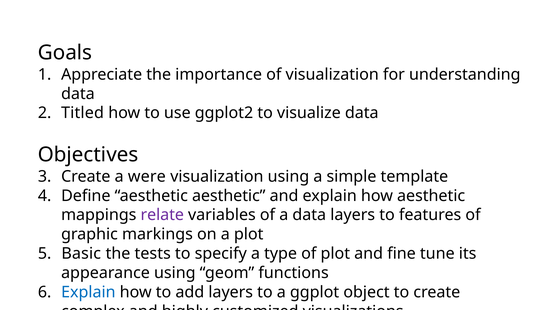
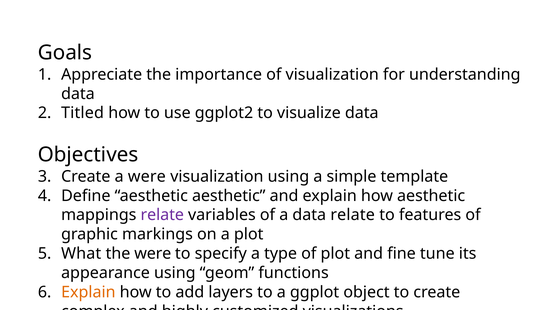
data layers: layers -> relate
Basic: Basic -> What
the tests: tests -> were
Explain at (88, 292) colour: blue -> orange
